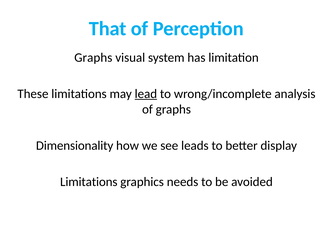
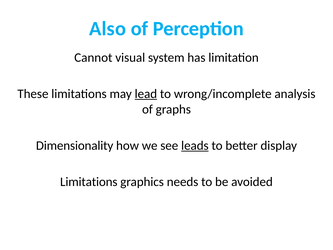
That: That -> Also
Graphs at (93, 57): Graphs -> Cannot
leads underline: none -> present
